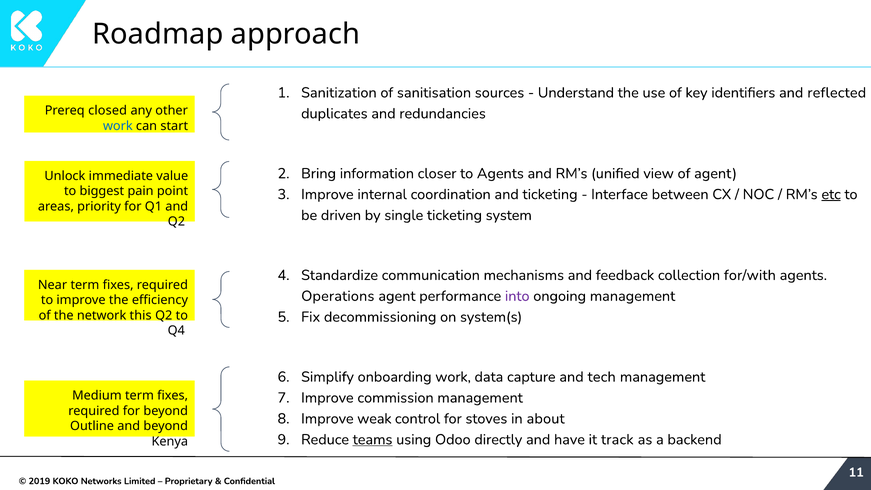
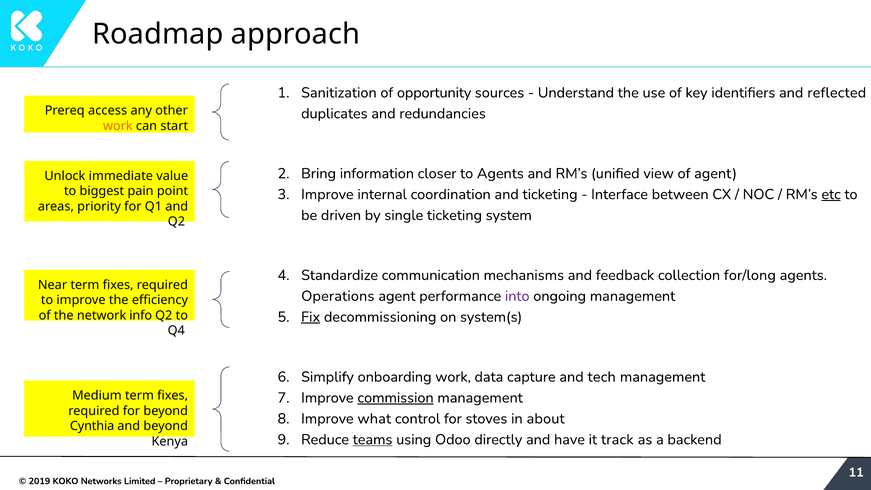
sanitisation: sanitisation -> opportunity
closed: closed -> access
work at (118, 126) colour: blue -> orange
for/with: for/with -> for/long
Fix underline: none -> present
this: this -> info
commission underline: none -> present
weak: weak -> what
Outline: Outline -> Cynthia
